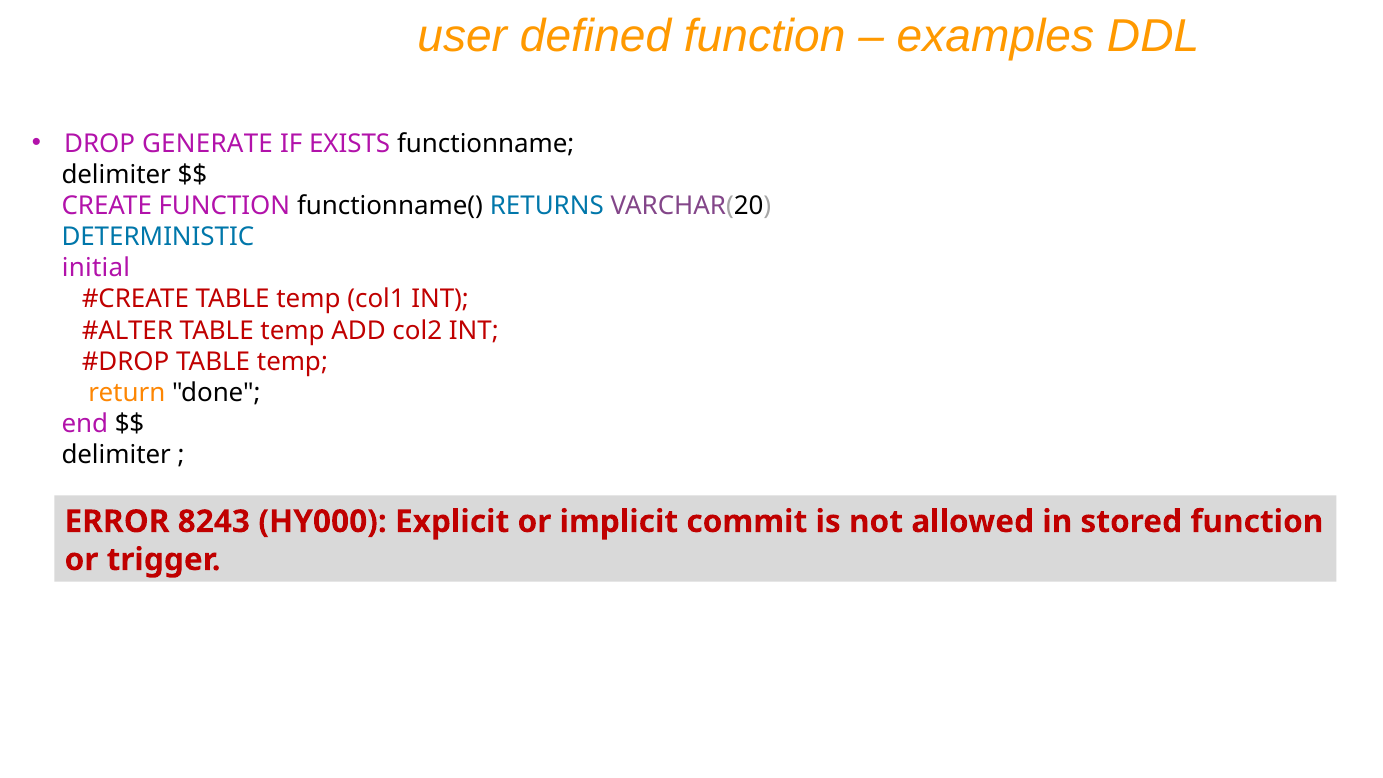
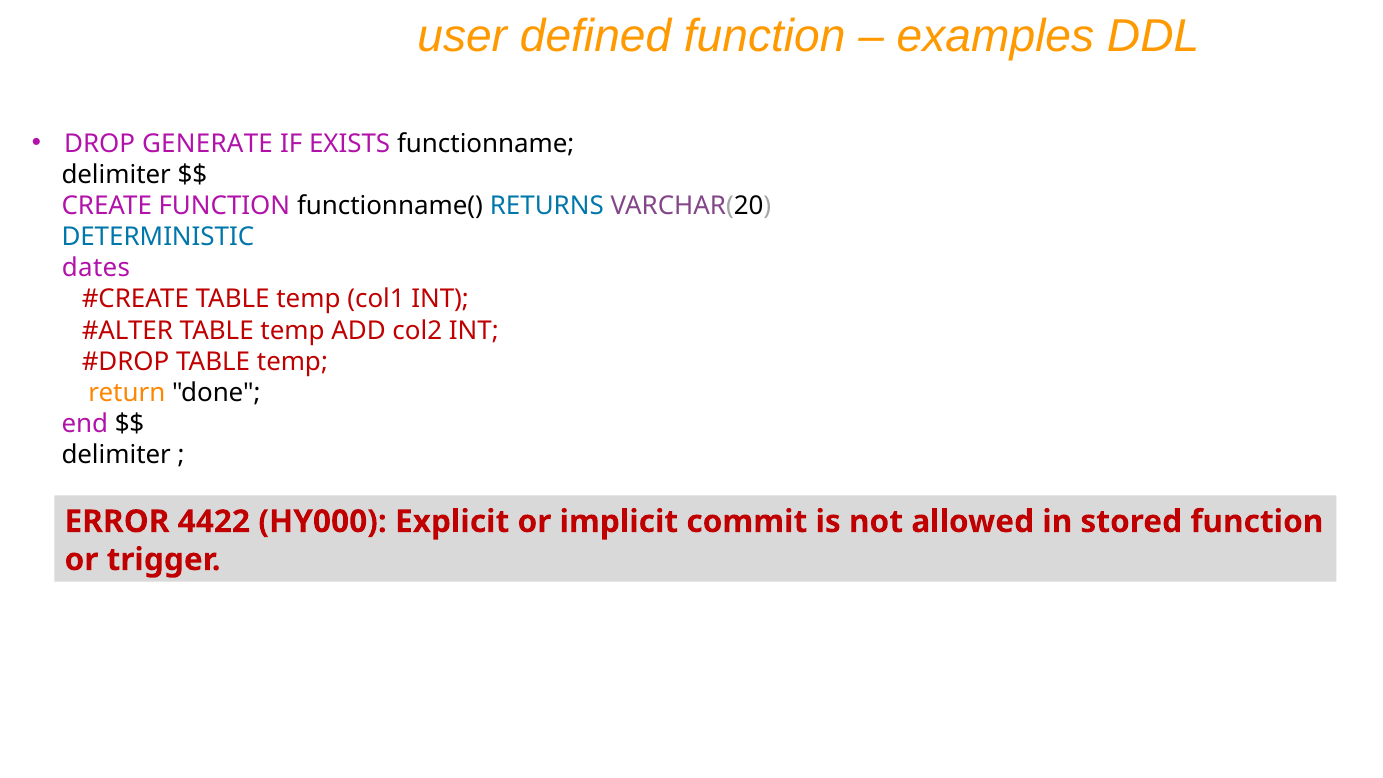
initial: initial -> dates
8243: 8243 -> 4422
